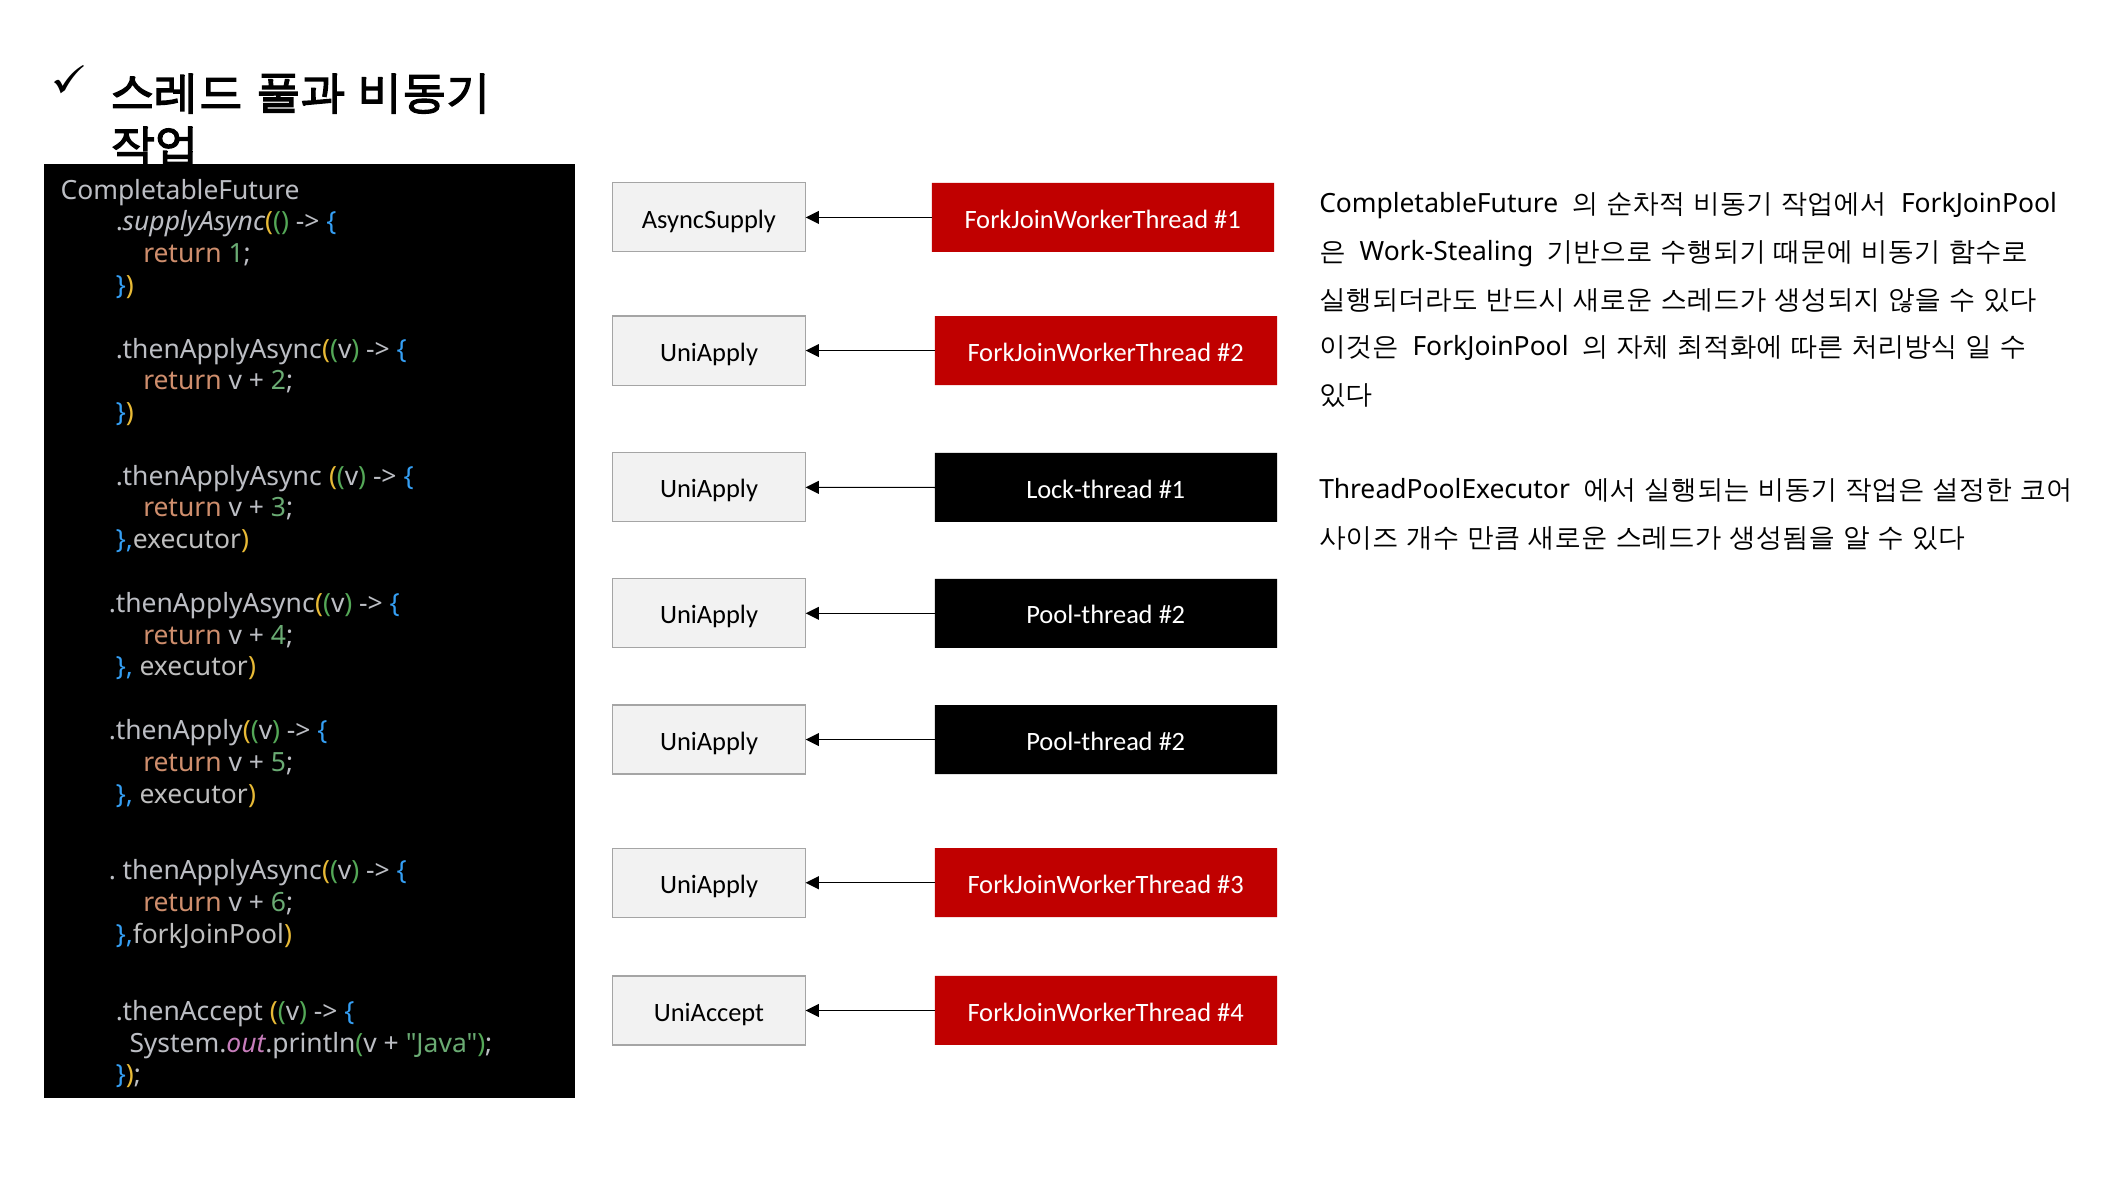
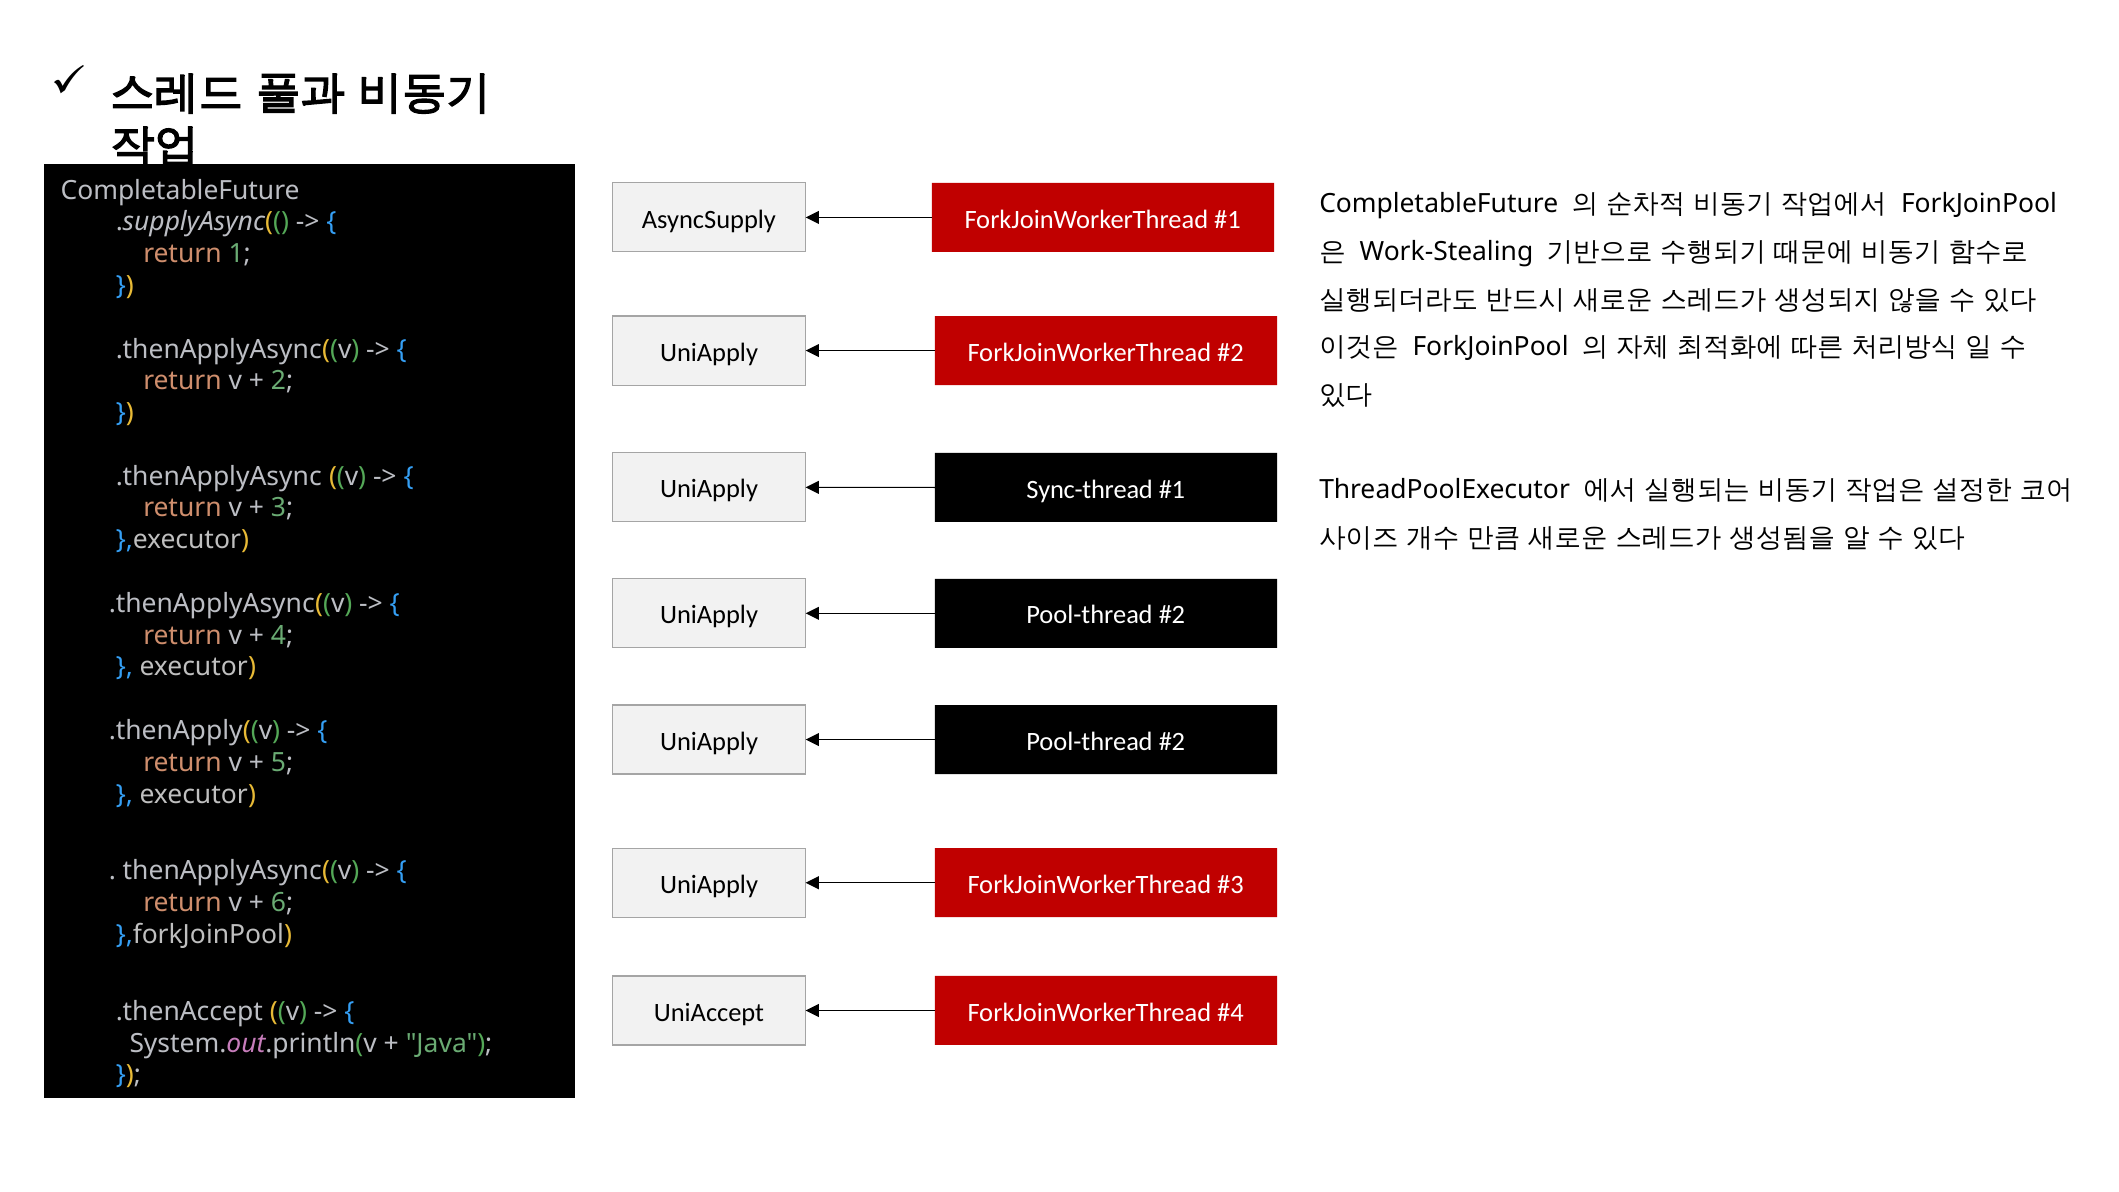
Lock-thread: Lock-thread -> Sync-thread
